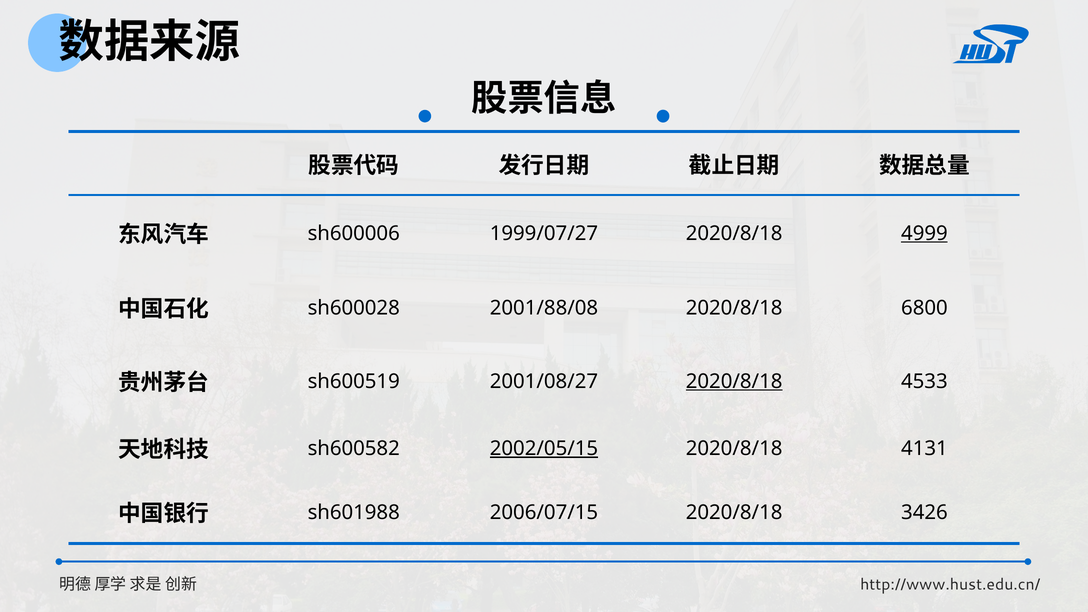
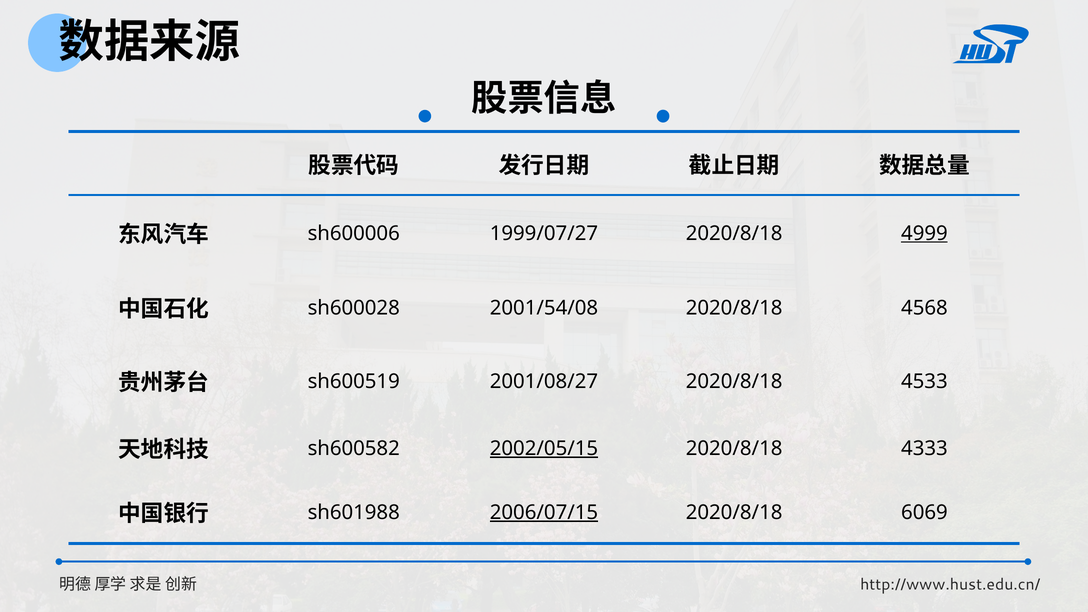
2001/88/08: 2001/88/08 -> 2001/54/08
6800: 6800 -> 4568
2020/8/18 at (734, 381) underline: present -> none
4131: 4131 -> 4333
2006/07/15 underline: none -> present
3426: 3426 -> 6069
